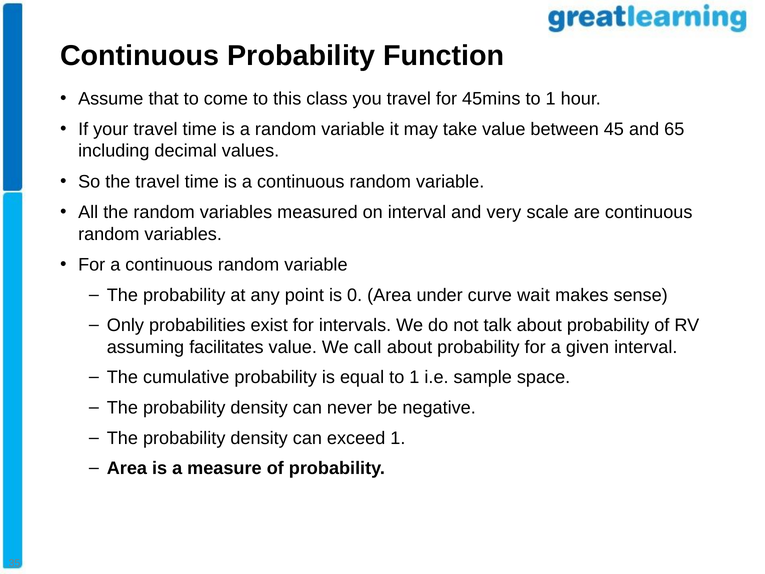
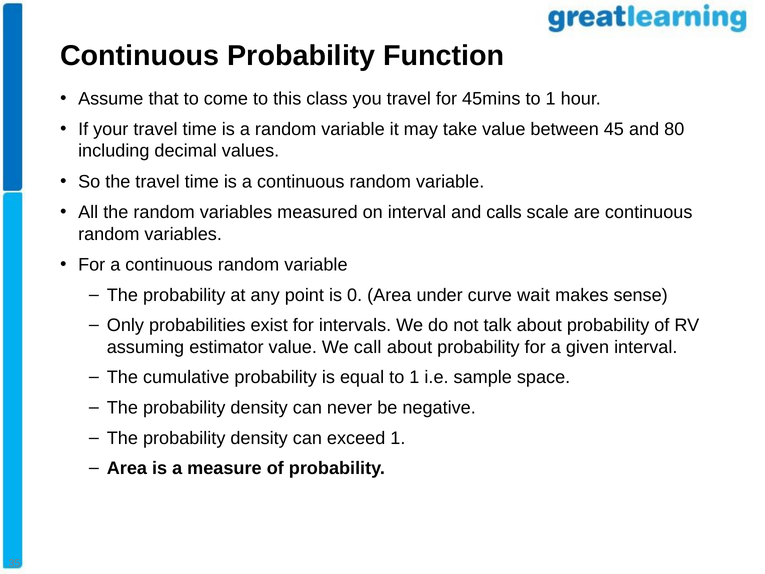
65: 65 -> 80
very: very -> calls
facilitates: facilitates -> estimator
